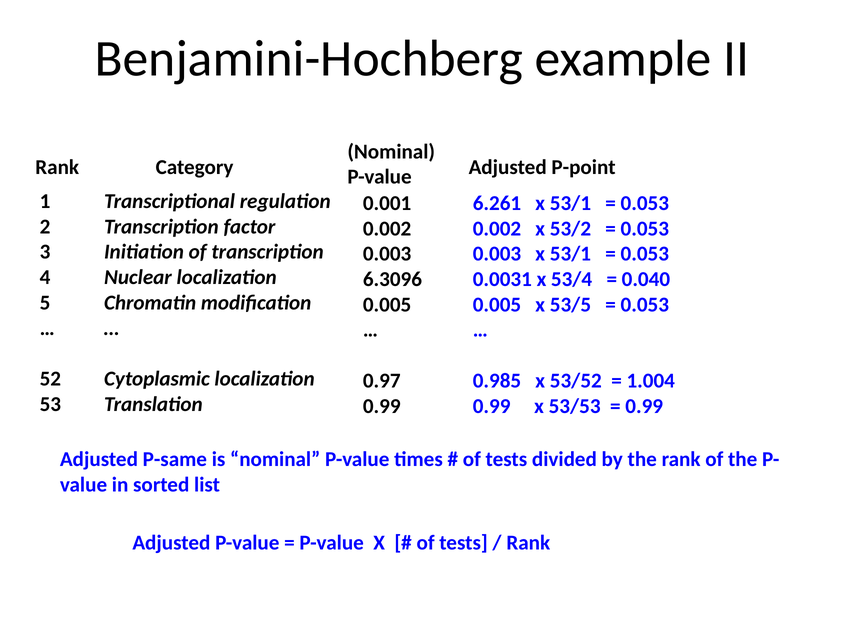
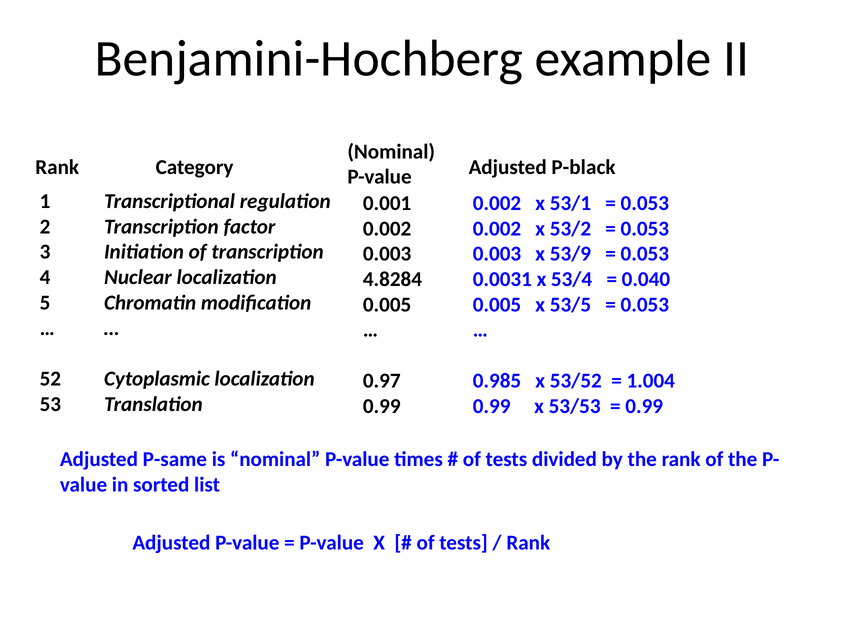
P-point: P-point -> P-black
6.261 at (497, 203): 6.261 -> 0.002
0.003 x 53/1: 53/1 -> 53/9
6.3096: 6.3096 -> 4.8284
